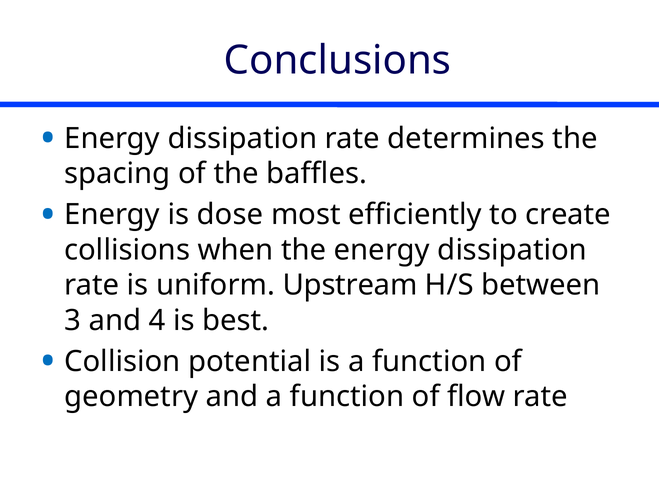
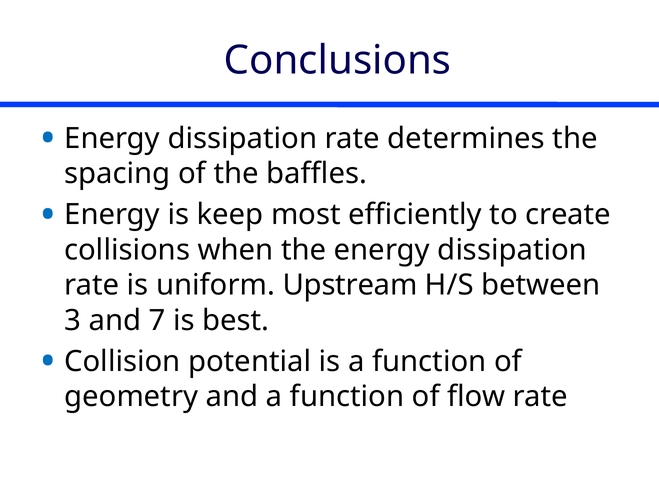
dose: dose -> keep
4: 4 -> 7
